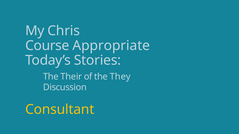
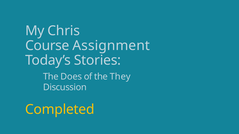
Appropriate: Appropriate -> Assignment
Their: Their -> Does
Consultant: Consultant -> Completed
